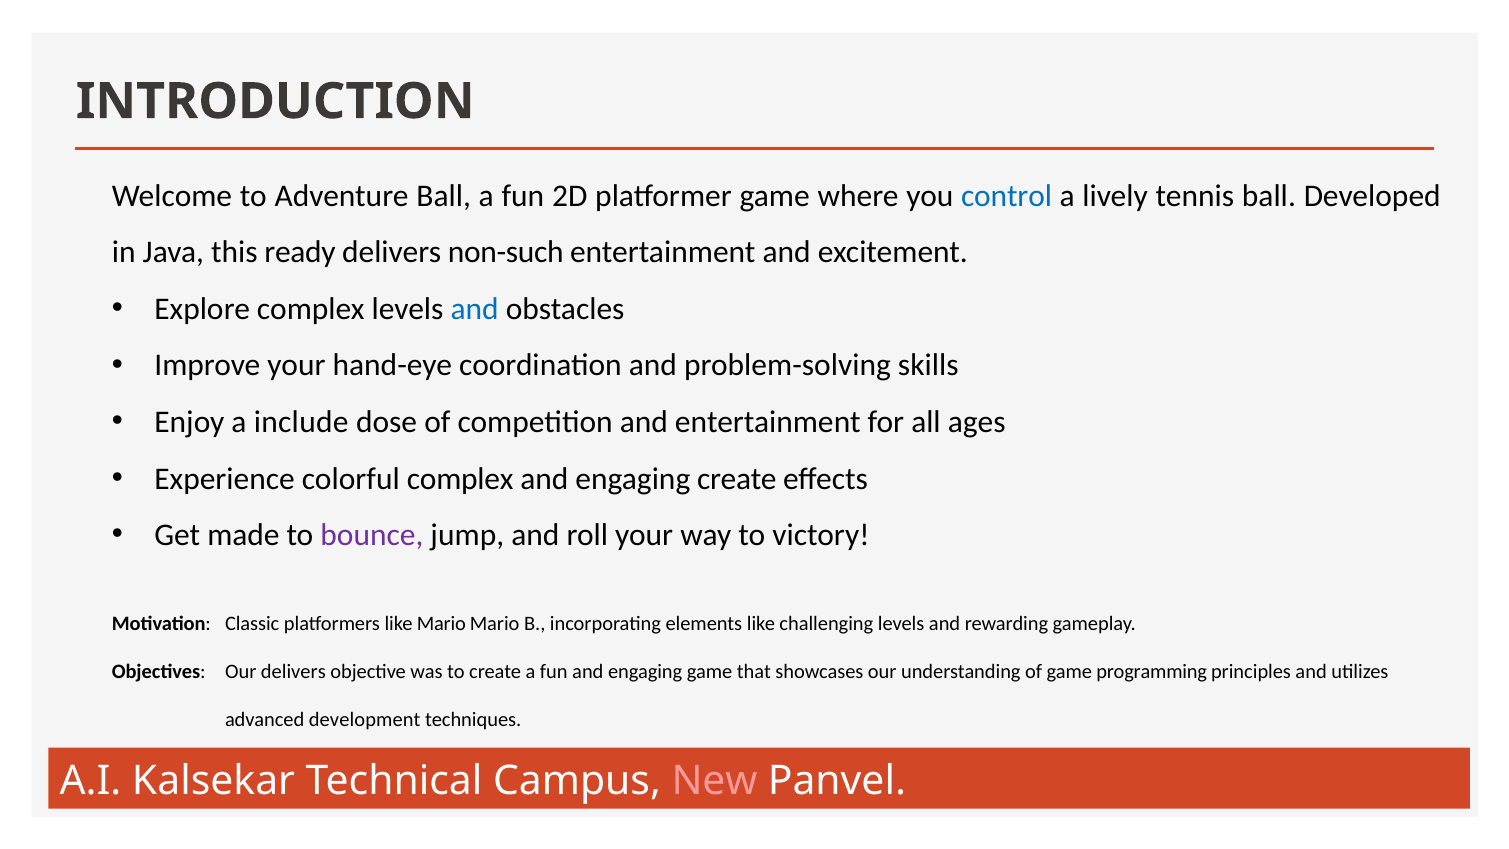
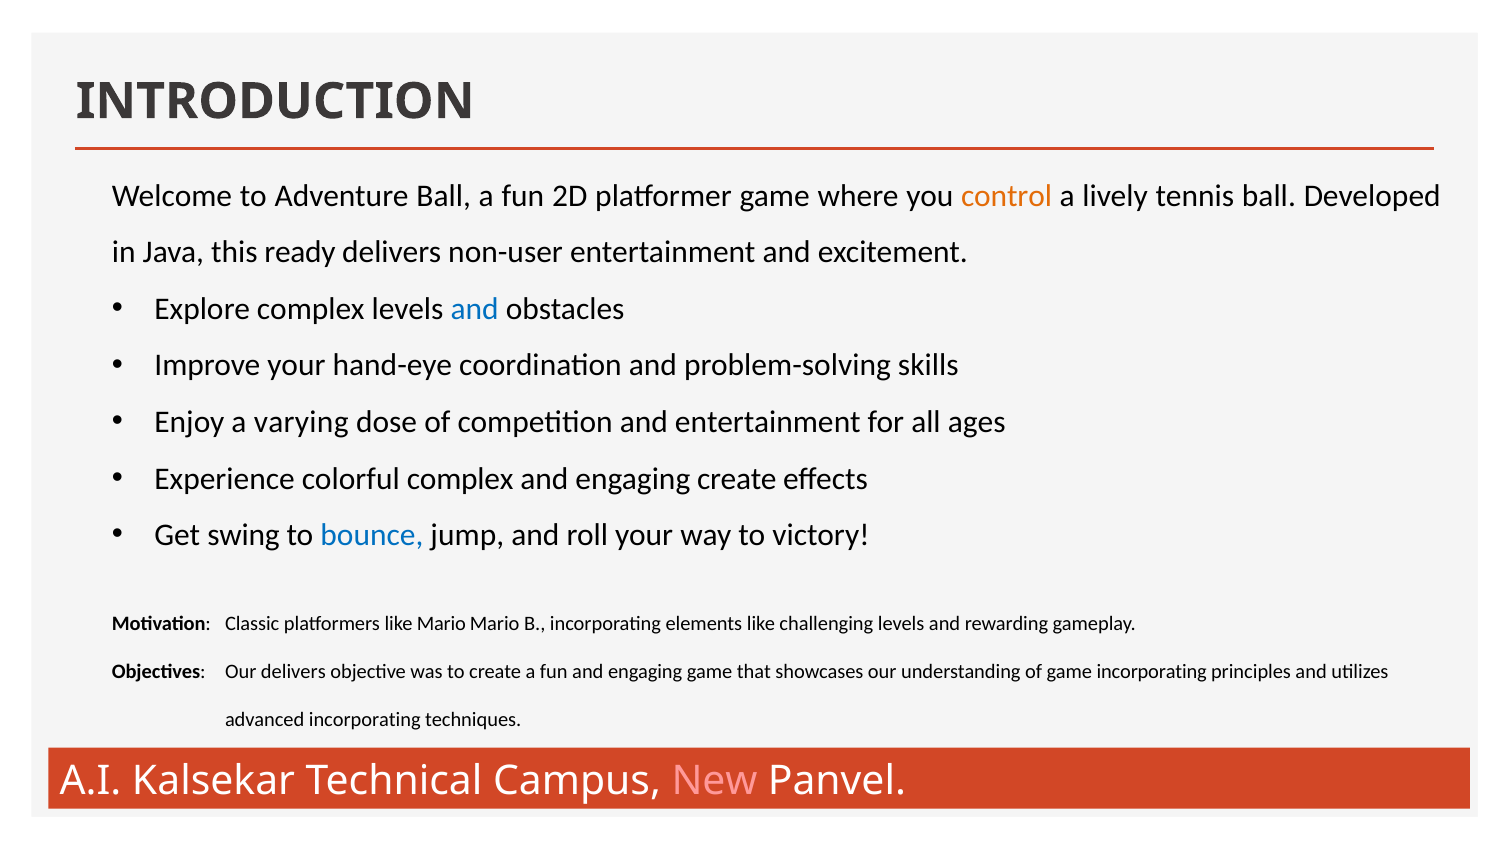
control colour: blue -> orange
non-such: non-such -> non-user
include: include -> varying
made: made -> swing
bounce colour: purple -> blue
game programming: programming -> incorporating
advanced development: development -> incorporating
